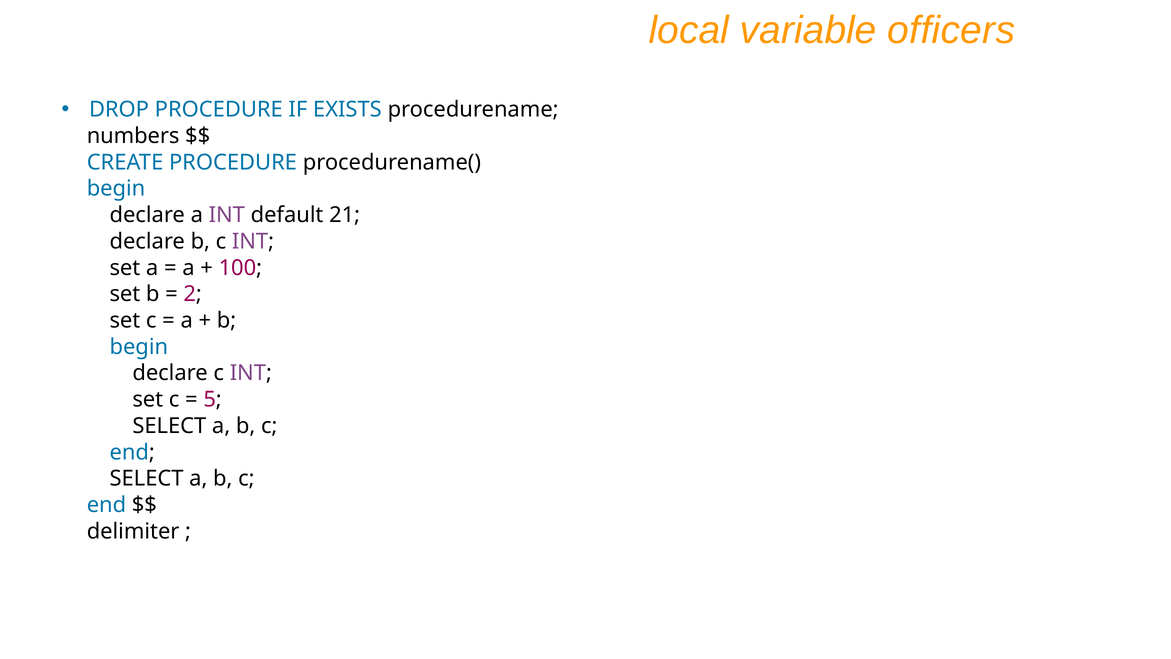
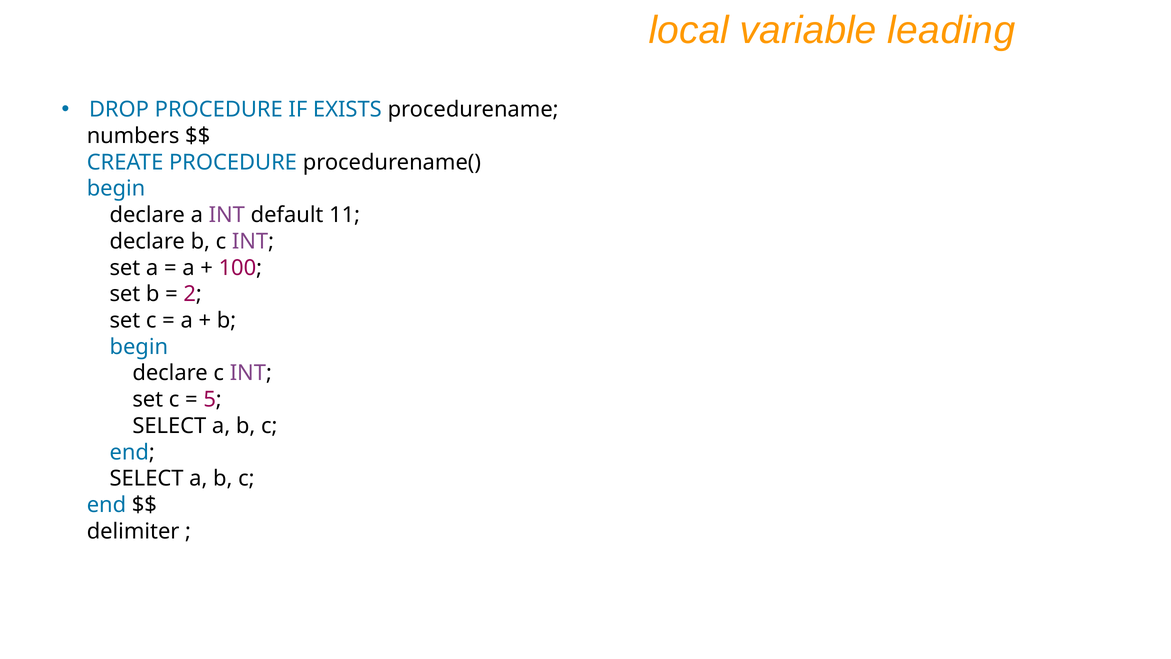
officers: officers -> leading
21: 21 -> 11
